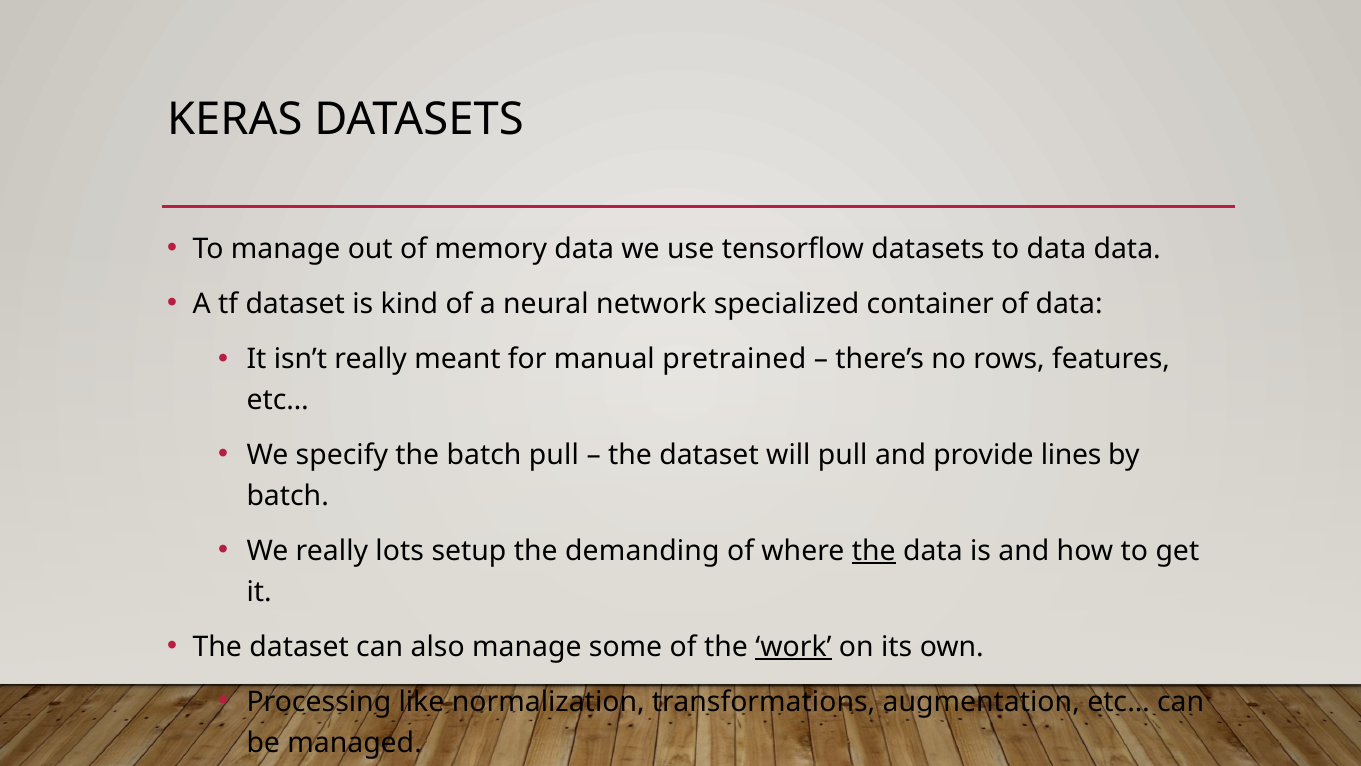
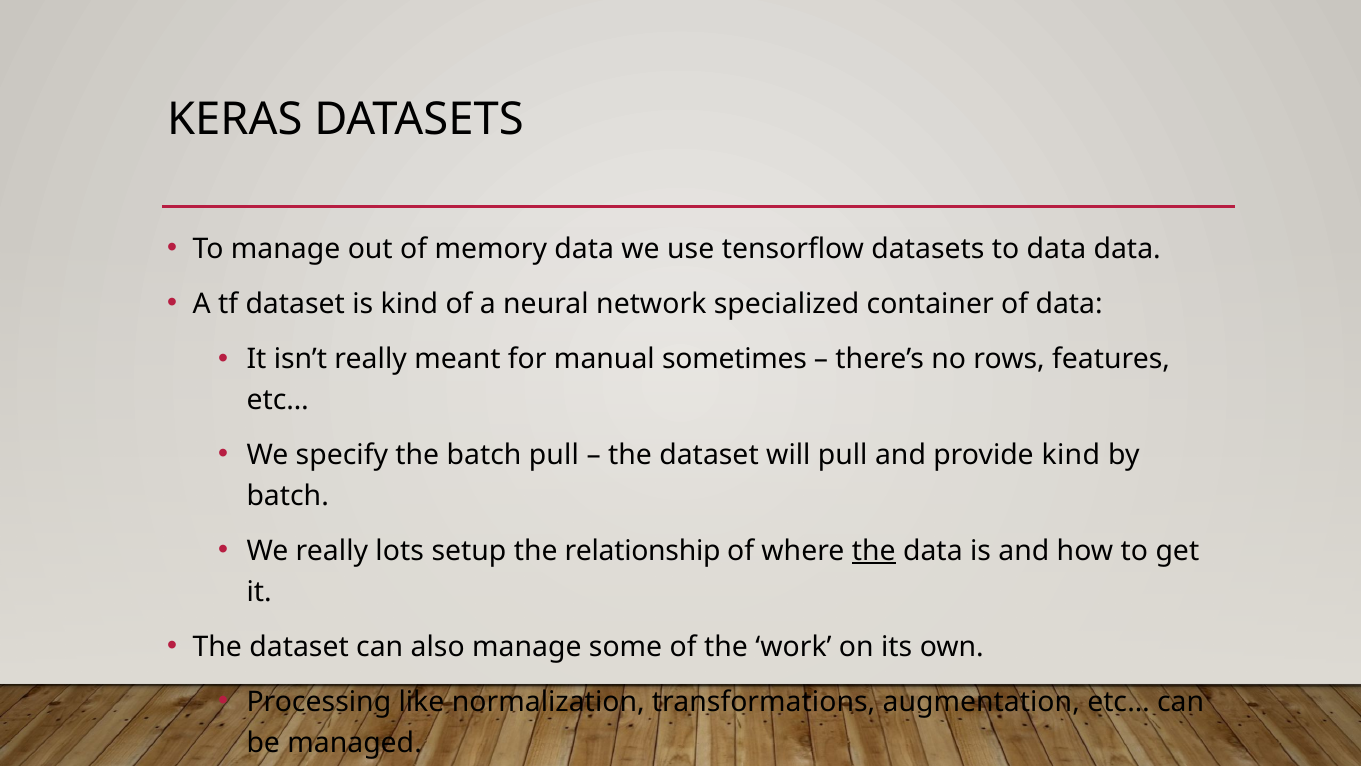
pretrained: pretrained -> sometimes
provide lines: lines -> kind
demanding: demanding -> relationship
work underline: present -> none
